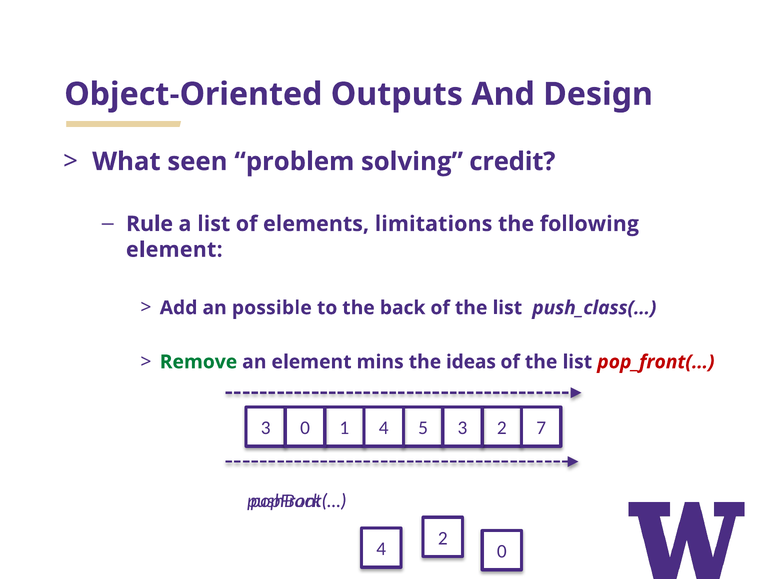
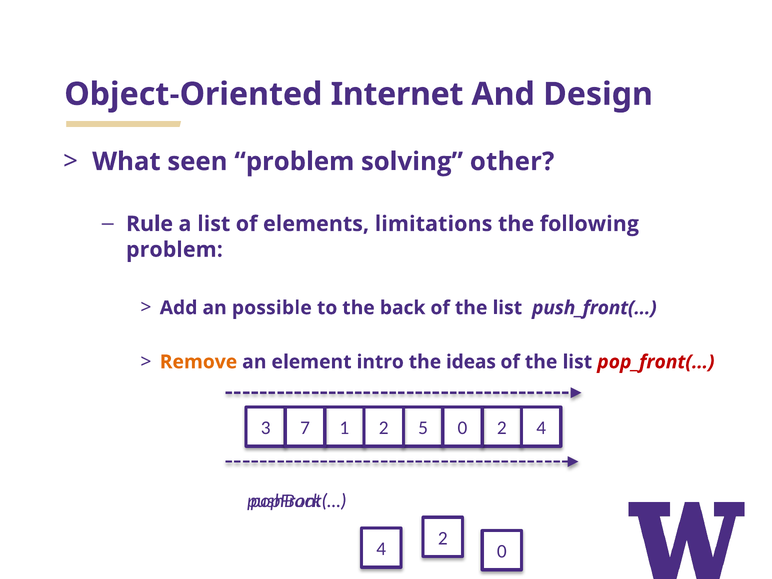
Outputs: Outputs -> Internet
credit: credit -> other
element at (174, 250): element -> problem
push_class(…: push_class(… -> push_front(…
Remove colour: green -> orange
mins: mins -> intro
3 0: 0 -> 7
1 4: 4 -> 2
5 3: 3 -> 0
7 at (541, 428): 7 -> 4
